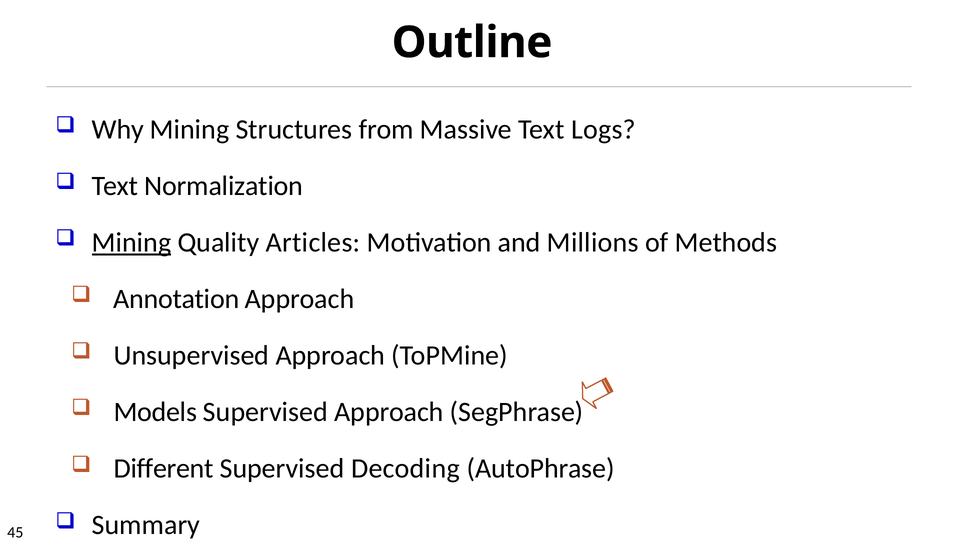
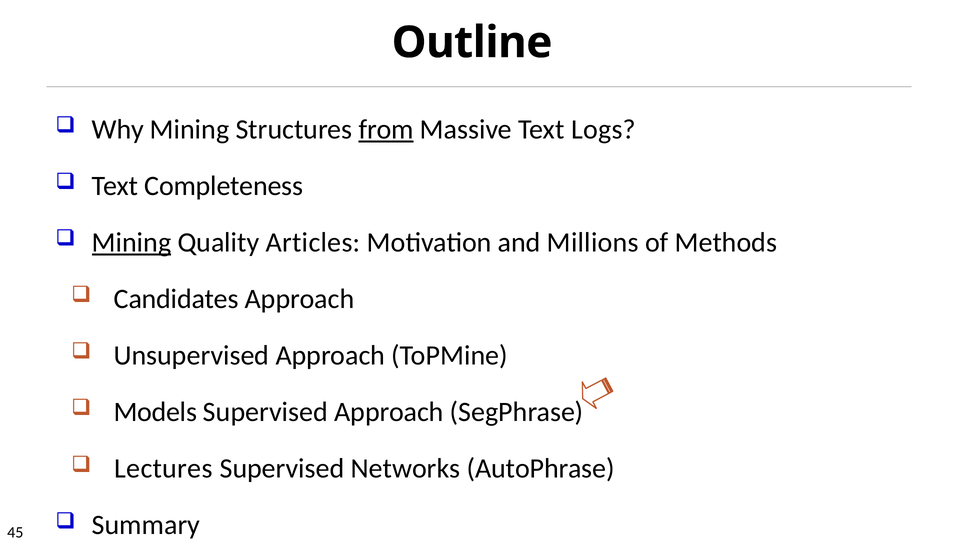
from underline: none -> present
Normalization: Normalization -> Completeness
Annotation: Annotation -> Candidates
Different: Different -> Lectures
Decoding: Decoding -> Networks
